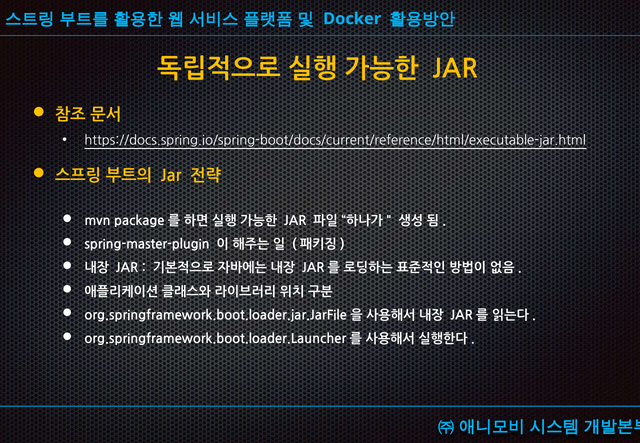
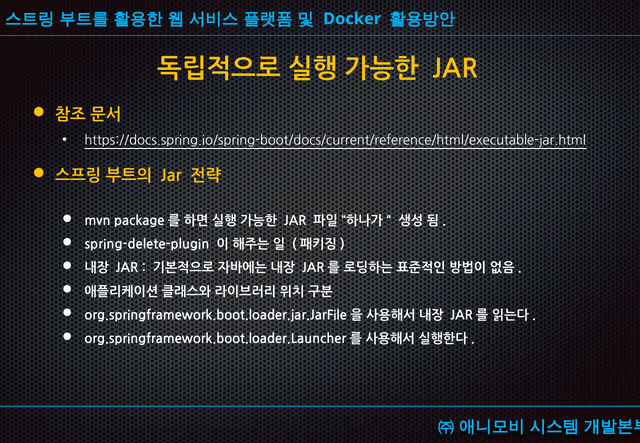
spring-master-plugin: spring-master-plugin -> spring-delete-plugin
